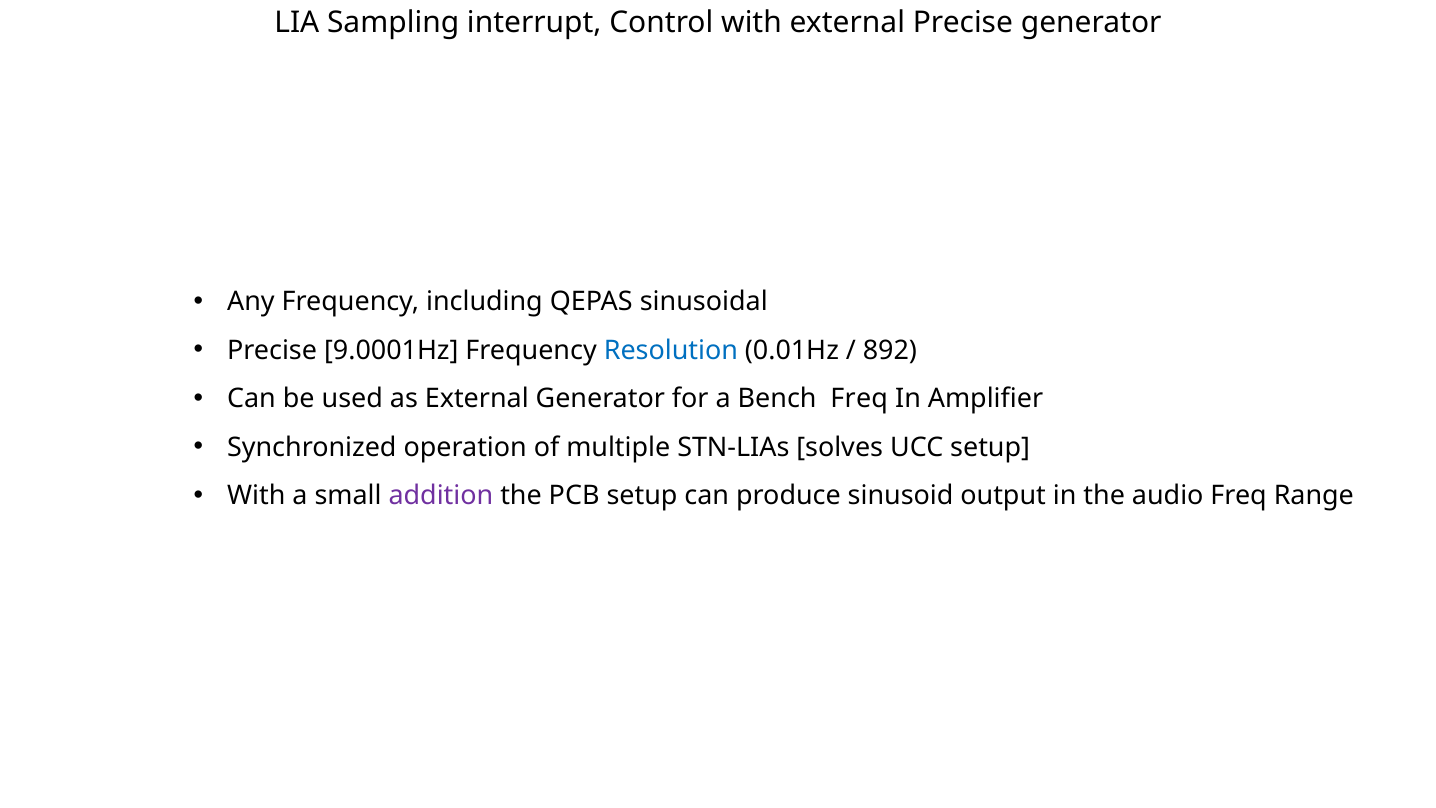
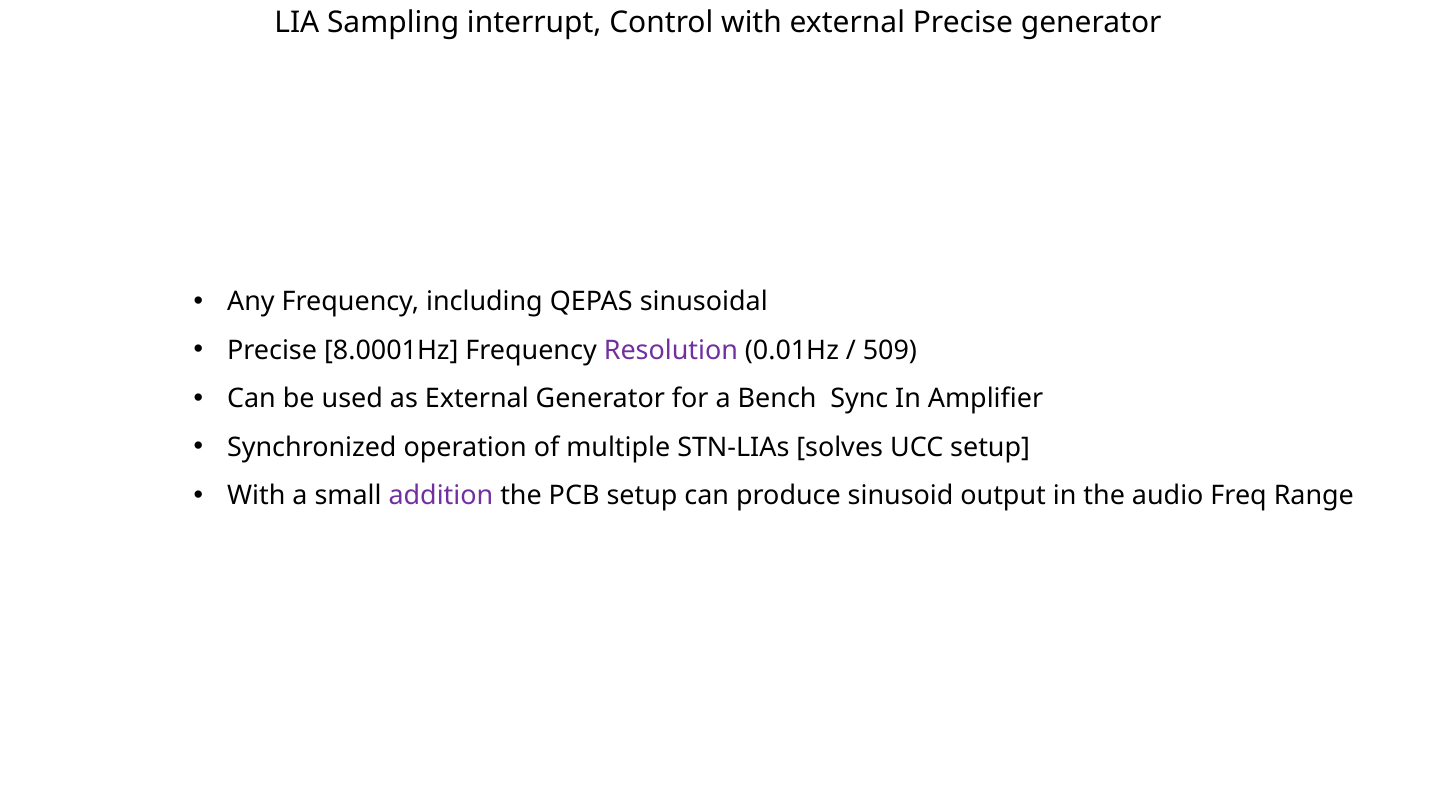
9.0001Hz: 9.0001Hz -> 8.0001Hz
Resolution colour: blue -> purple
892: 892 -> 509
Bench Freq: Freq -> Sync
